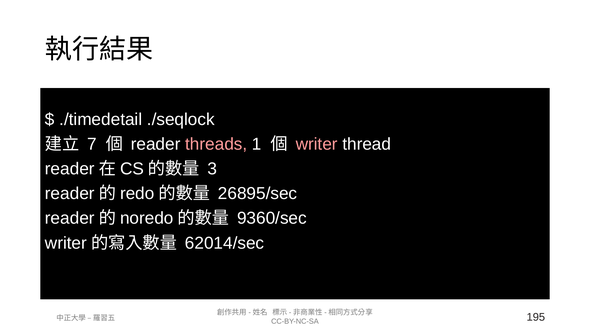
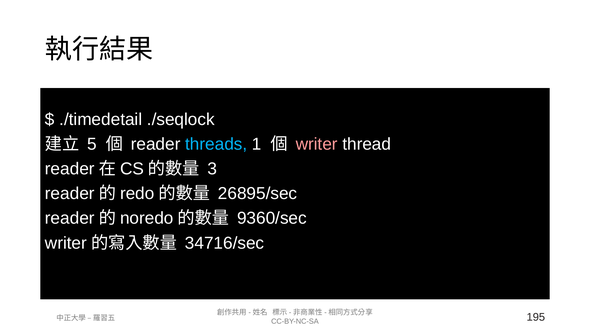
7: 7 -> 5
threads colour: pink -> light blue
62014/sec: 62014/sec -> 34716/sec
